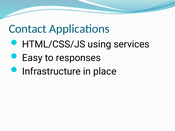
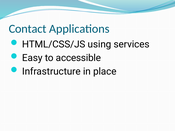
responses: responses -> accessible
